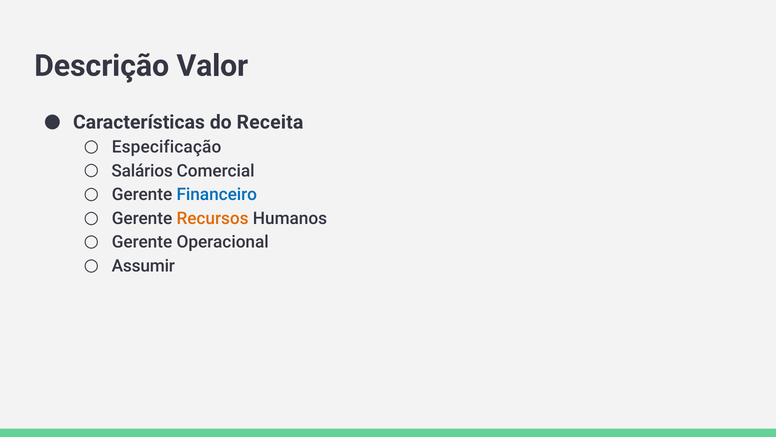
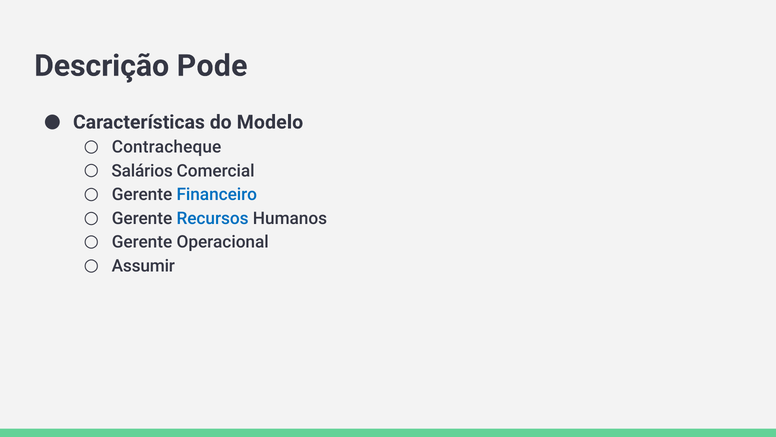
Valor: Valor -> Pode
Receita: Receita -> Modelo
Especificação: Especificação -> Contracheque
Recursos colour: orange -> blue
